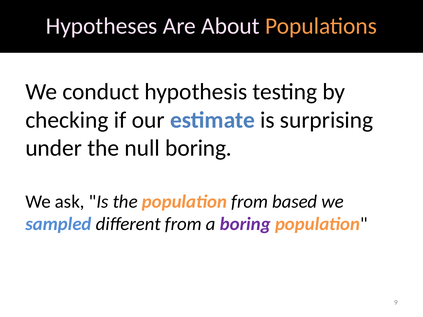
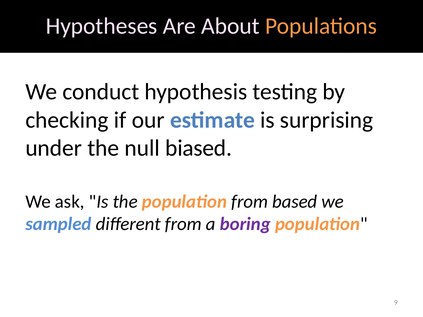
null boring: boring -> biased
